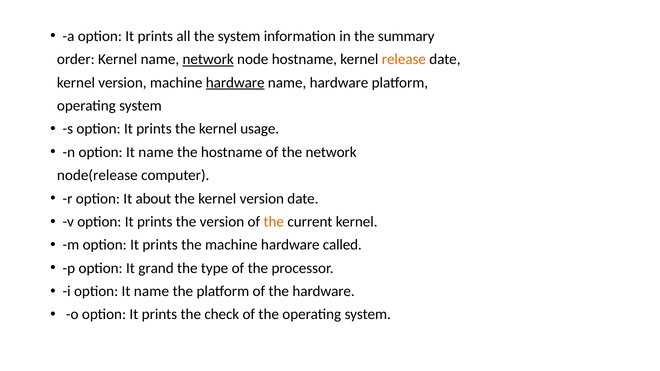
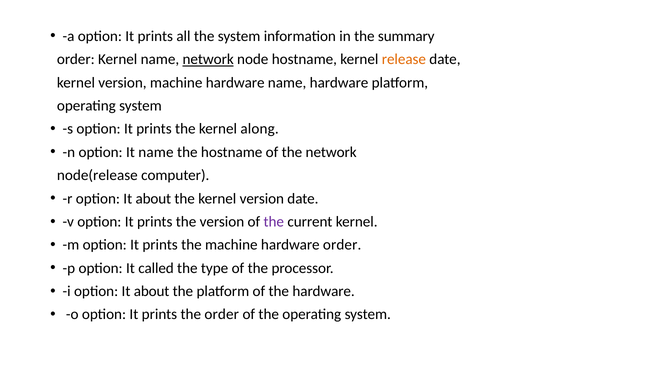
hardware at (235, 83) underline: present -> none
usage: usage -> along
the at (274, 222) colour: orange -> purple
hardware called: called -> order
grand: grand -> called
i option It name: name -> about
the check: check -> order
